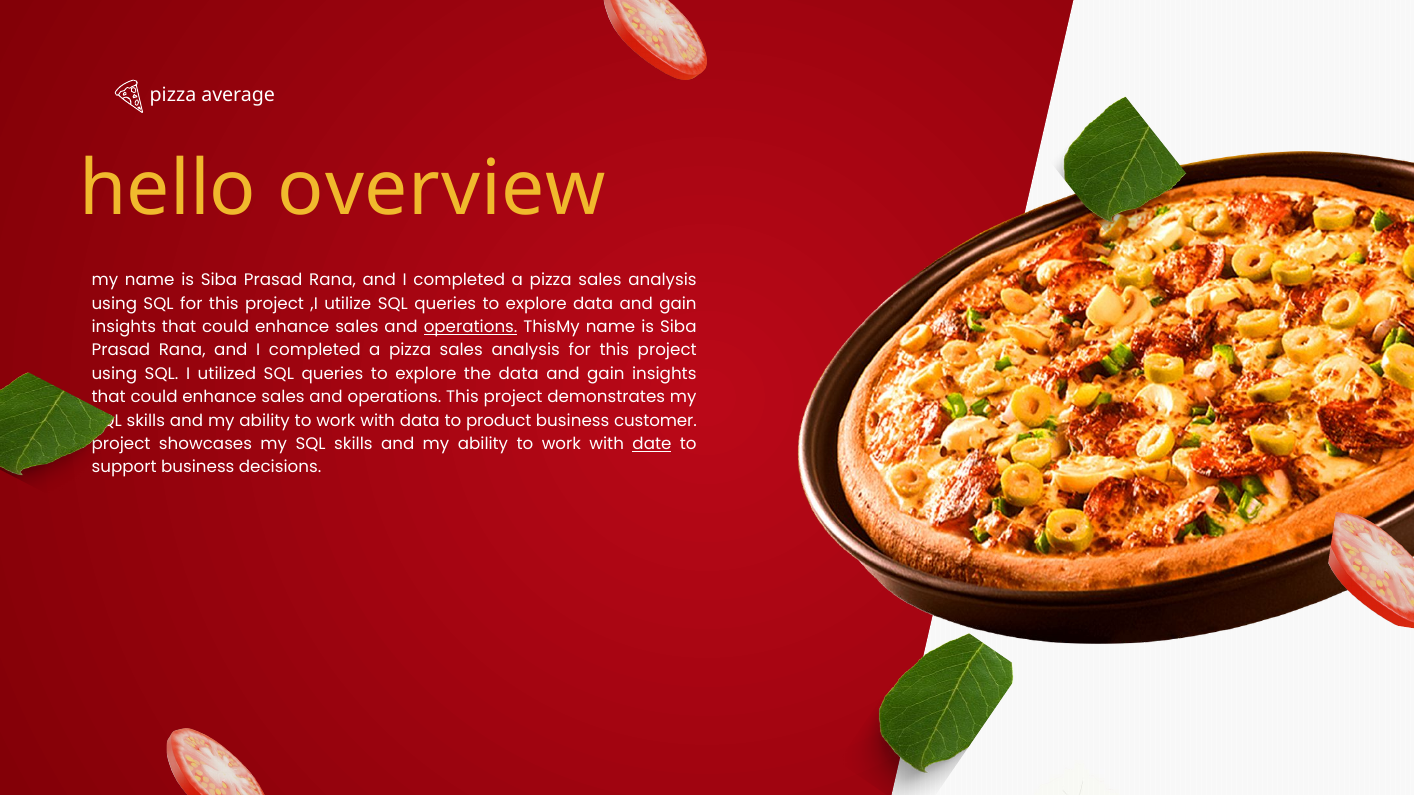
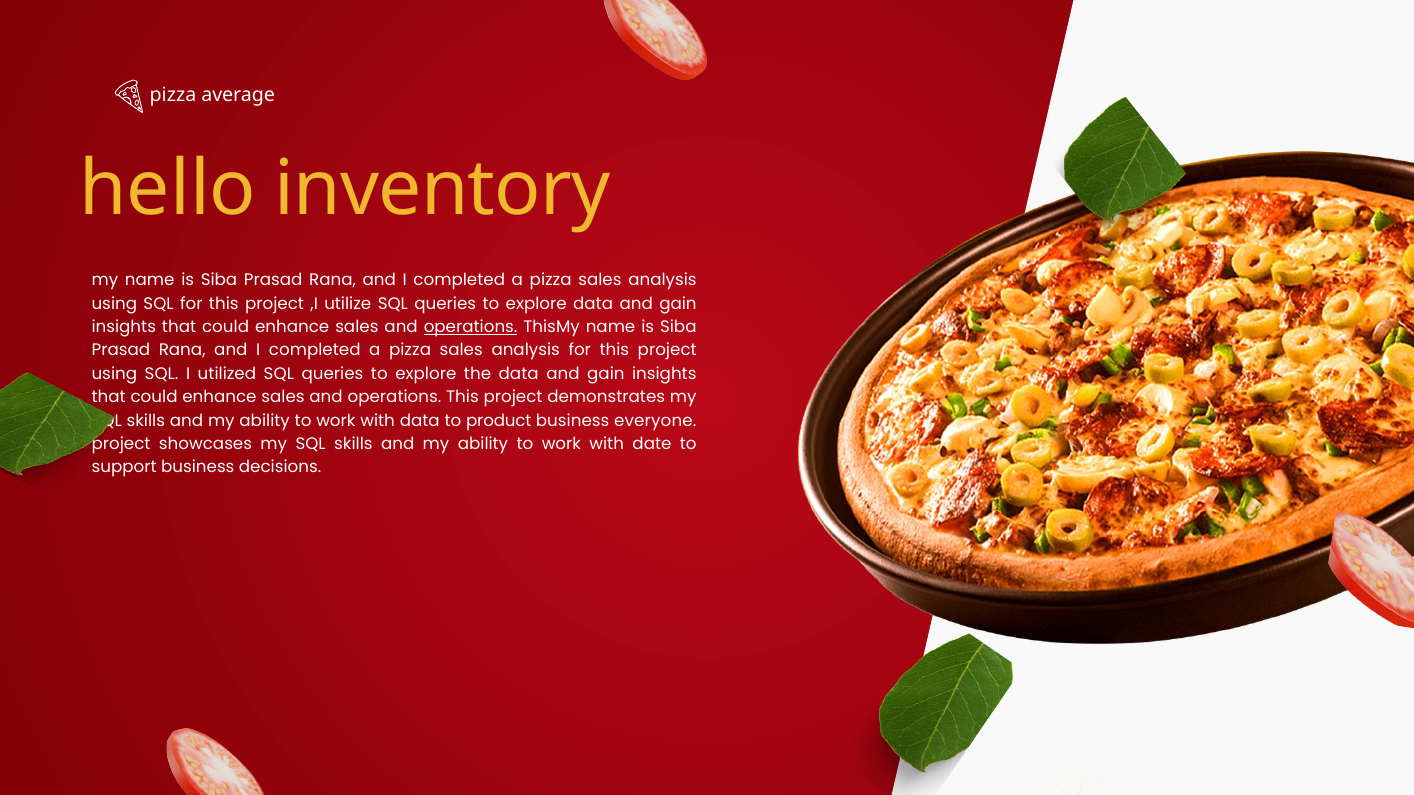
overview: overview -> inventory
customer: customer -> everyone
date underline: present -> none
